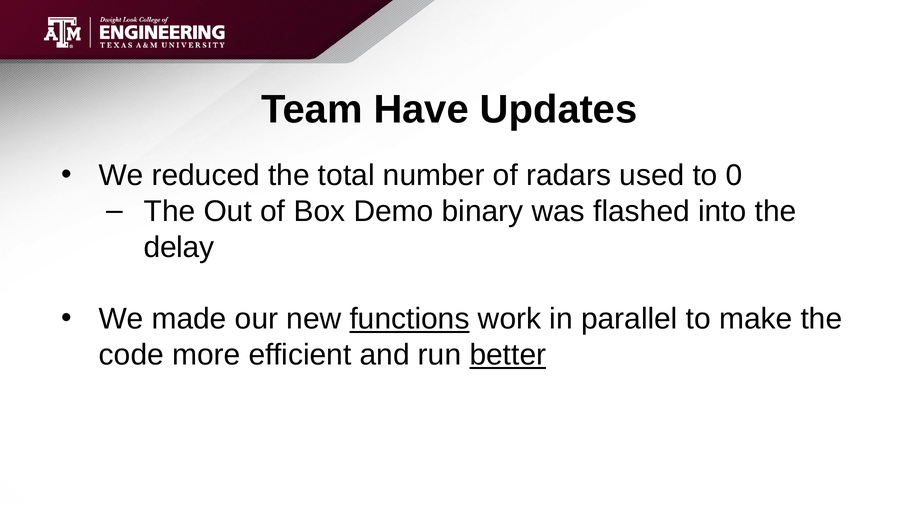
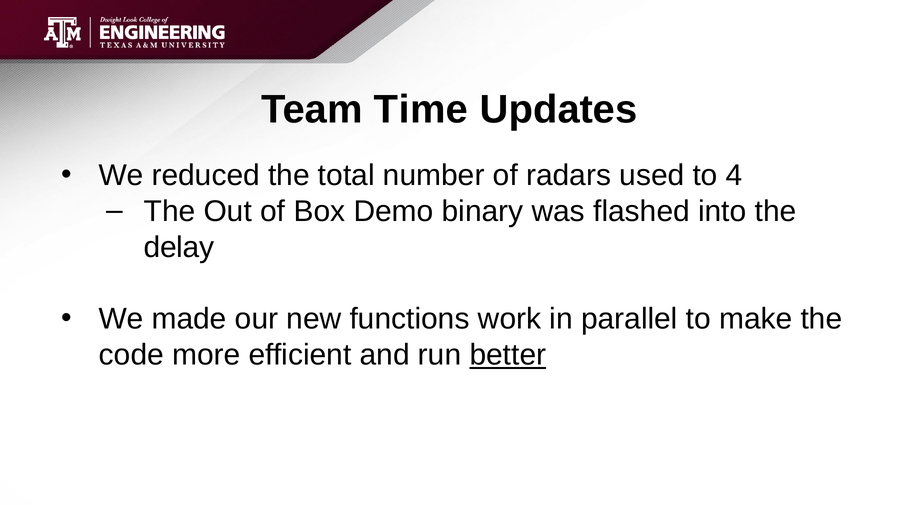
Have: Have -> Time
0: 0 -> 4
functions underline: present -> none
